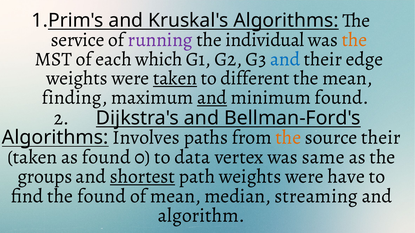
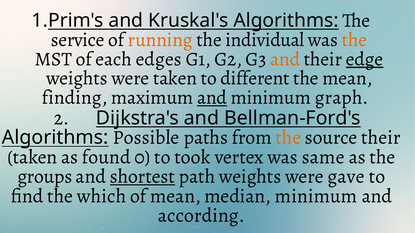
running colour: purple -> orange
which: which -> edges
and at (285, 59) colour: blue -> orange
edge underline: none -> present
taken at (175, 78) underline: present -> none
minimum found: found -> graph
Involves: Involves -> Possible
data: data -> took
have: have -> gave
the found: found -> which
median streaming: streaming -> minimum
algorithm: algorithm -> according
